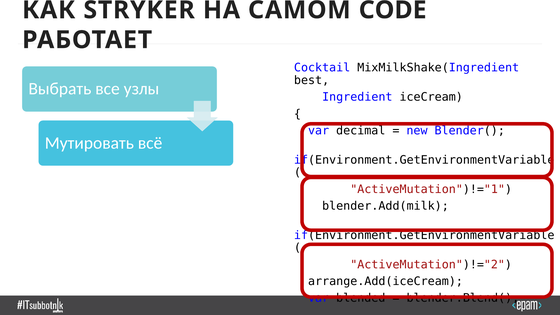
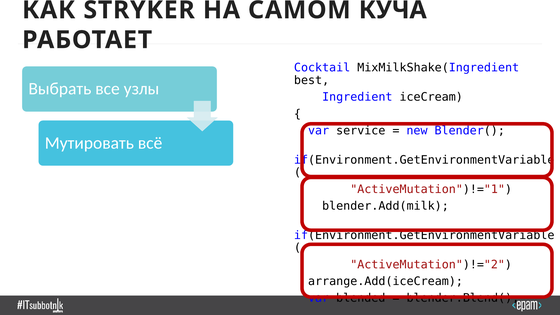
CODE: CODE -> КУЧА
decimal: decimal -> service
